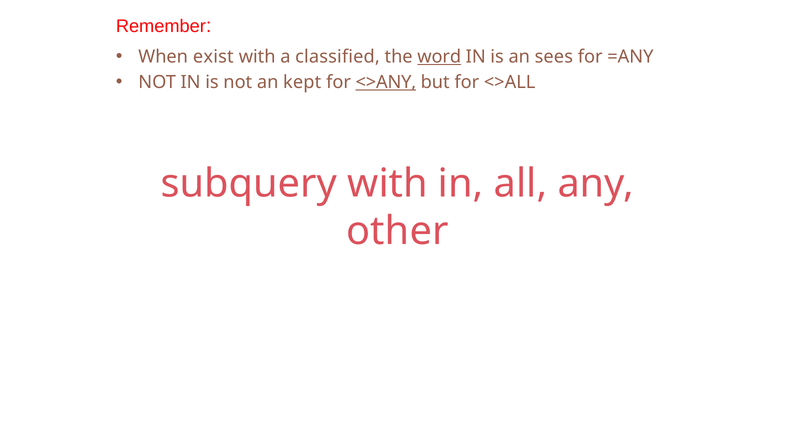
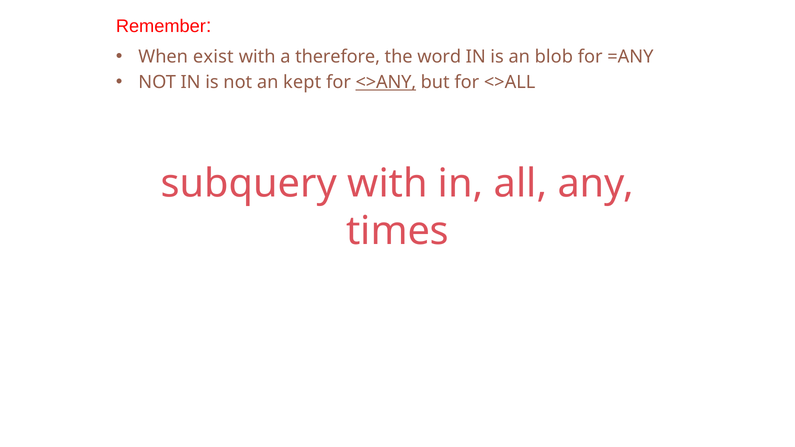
classified: classified -> therefore
word underline: present -> none
sees: sees -> blob
other: other -> times
